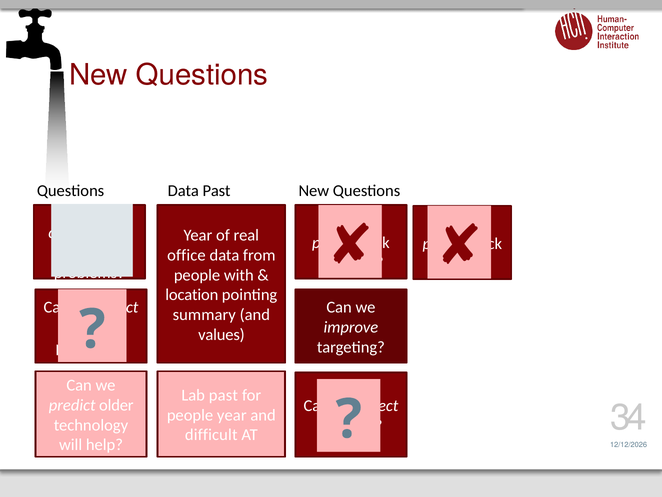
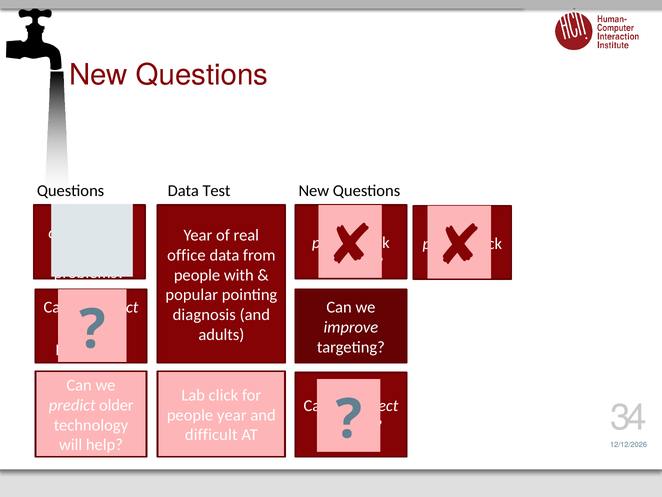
Data Past: Past -> Test
location: location -> popular
summary: summary -> diagnosis
values: values -> adults
Lab past: past -> click
